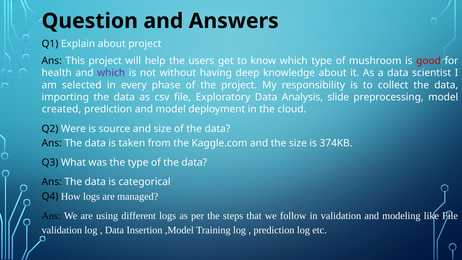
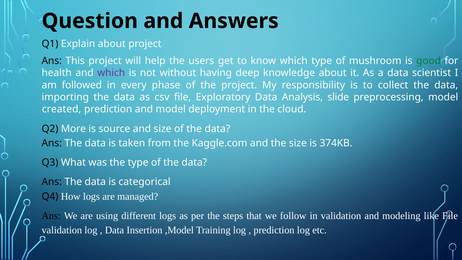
good colour: red -> green
selected: selected -> followed
Were: Were -> More
